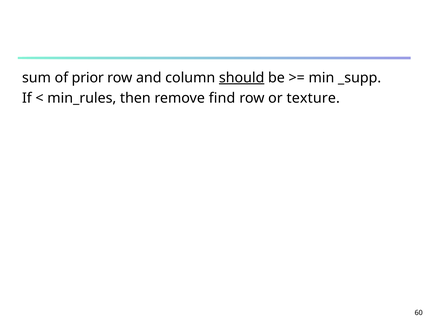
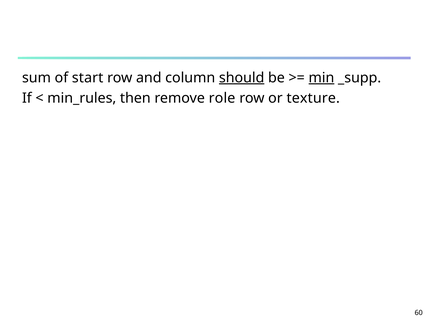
prior: prior -> start
min underline: none -> present
find: find -> role
